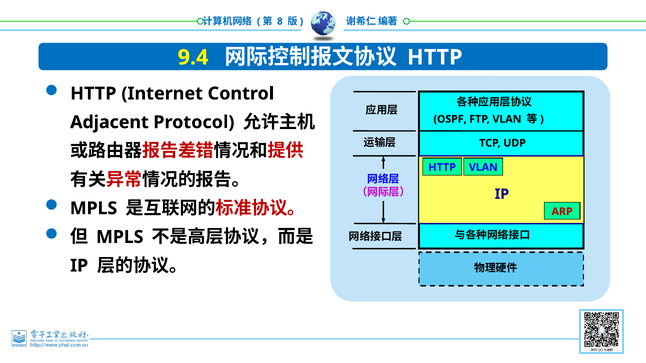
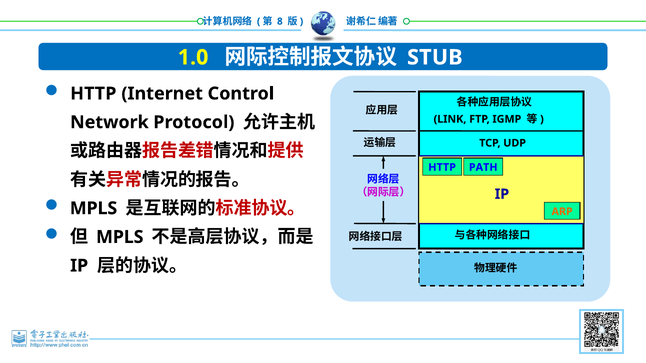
9.4: 9.4 -> 1.0
HTTP at (435, 57): HTTP -> STUB
OSPF: OSPF -> LINK
FTP VLAN: VLAN -> IGMP
Adjacent: Adjacent -> Network
VLAN at (483, 167): VLAN -> PATH
ARP colour: red -> orange
